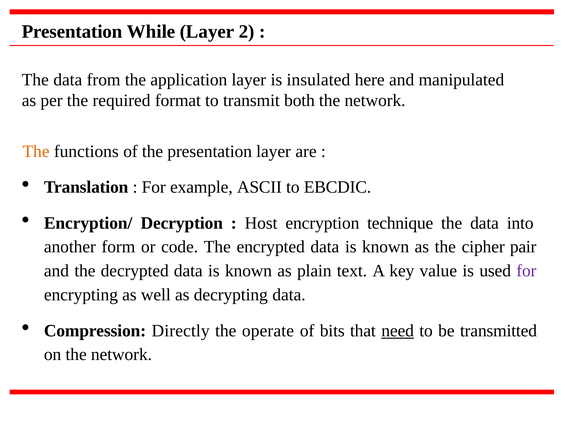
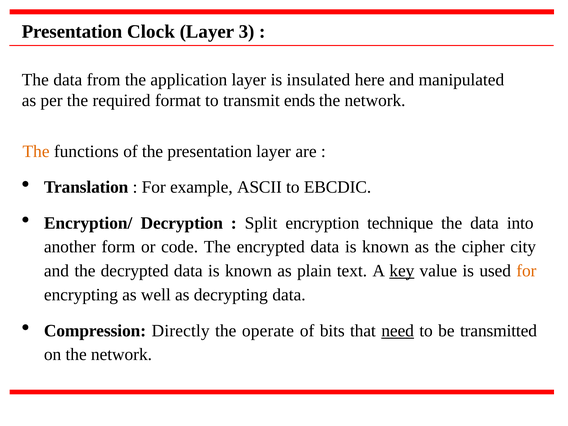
While: While -> Clock
2: 2 -> 3
both: both -> ends
Host: Host -> Split
pair: pair -> city
key underline: none -> present
for at (526, 271) colour: purple -> orange
